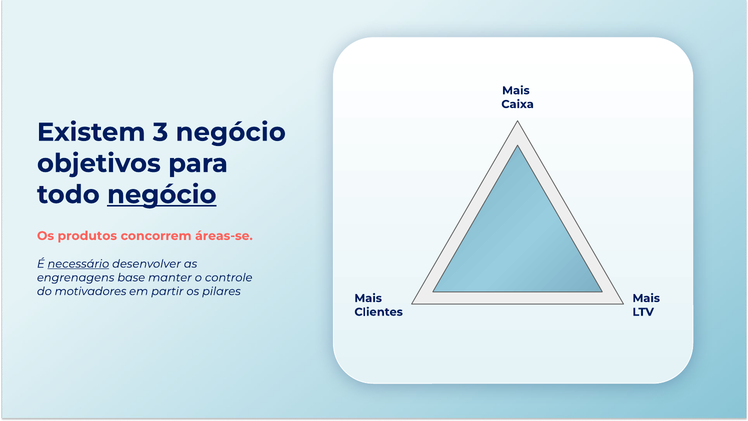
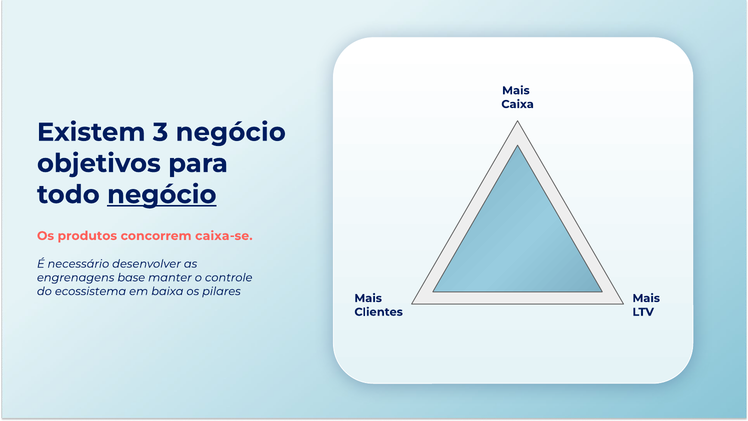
áreas-se: áreas-se -> caixa-se
necessário underline: present -> none
motivadores: motivadores -> ecossistema
partir: partir -> baixa
